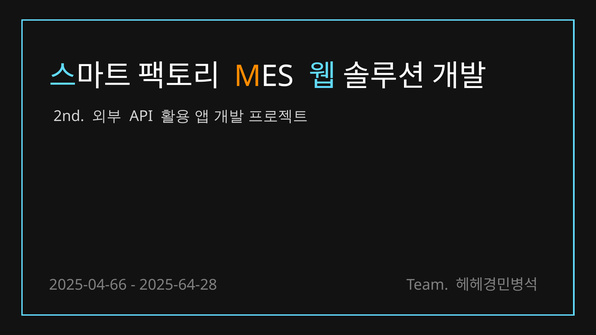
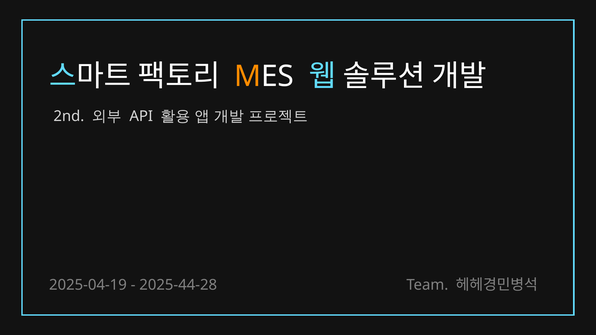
2025-04-66: 2025-04-66 -> 2025-04-19
2025-64-28: 2025-64-28 -> 2025-44-28
